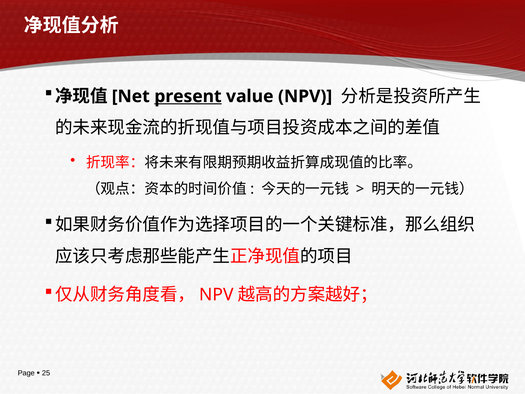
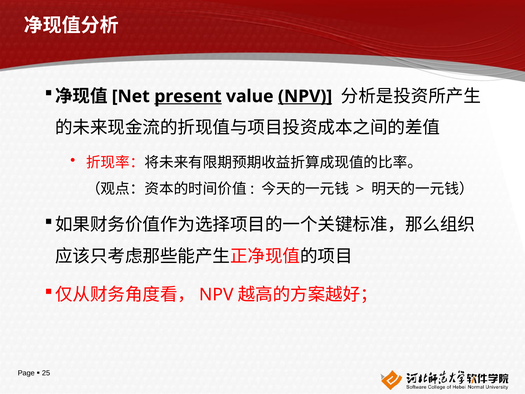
NPV at (305, 96) underline: none -> present
